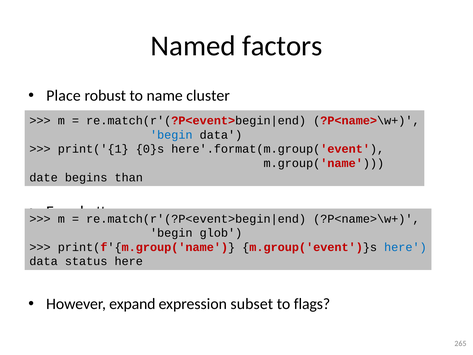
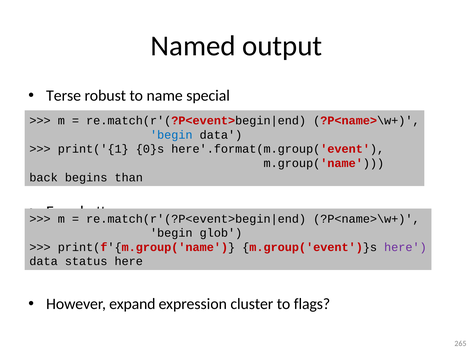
factors: factors -> output
Place: Place -> Terse
cluster: cluster -> special
date: date -> back
here at (405, 247) colour: blue -> purple
subset: subset -> cluster
